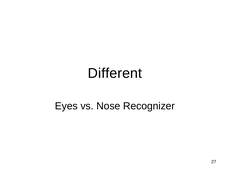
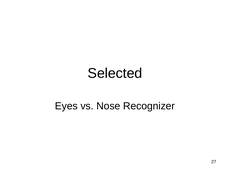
Different: Different -> Selected
